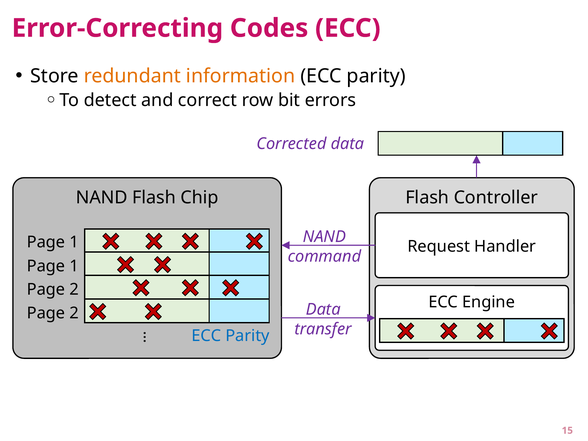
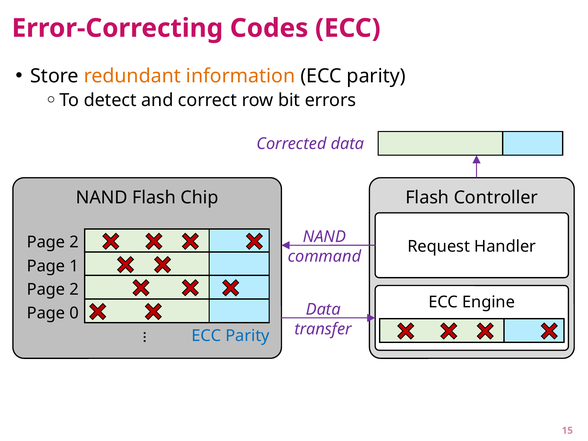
1 at (74, 242): 1 -> 2
2 at (74, 313): 2 -> 0
